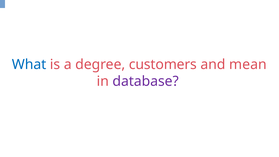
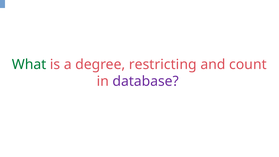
What colour: blue -> green
customers: customers -> restricting
mean: mean -> count
